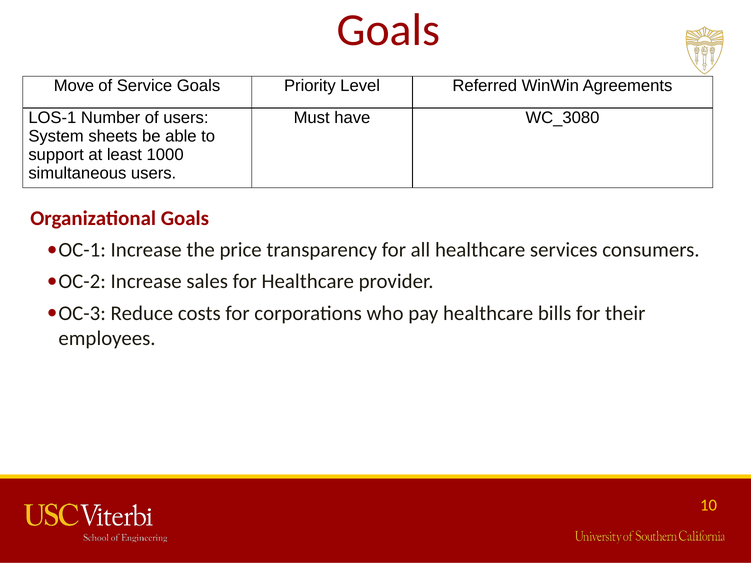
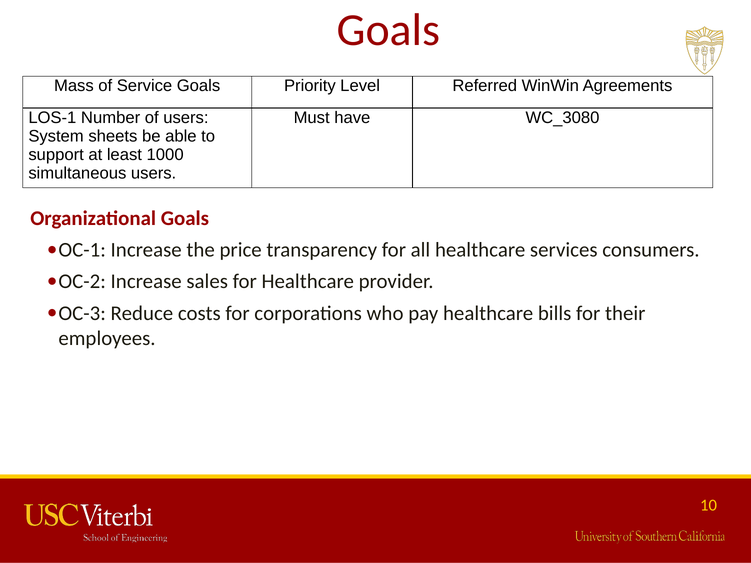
Move: Move -> Mass
